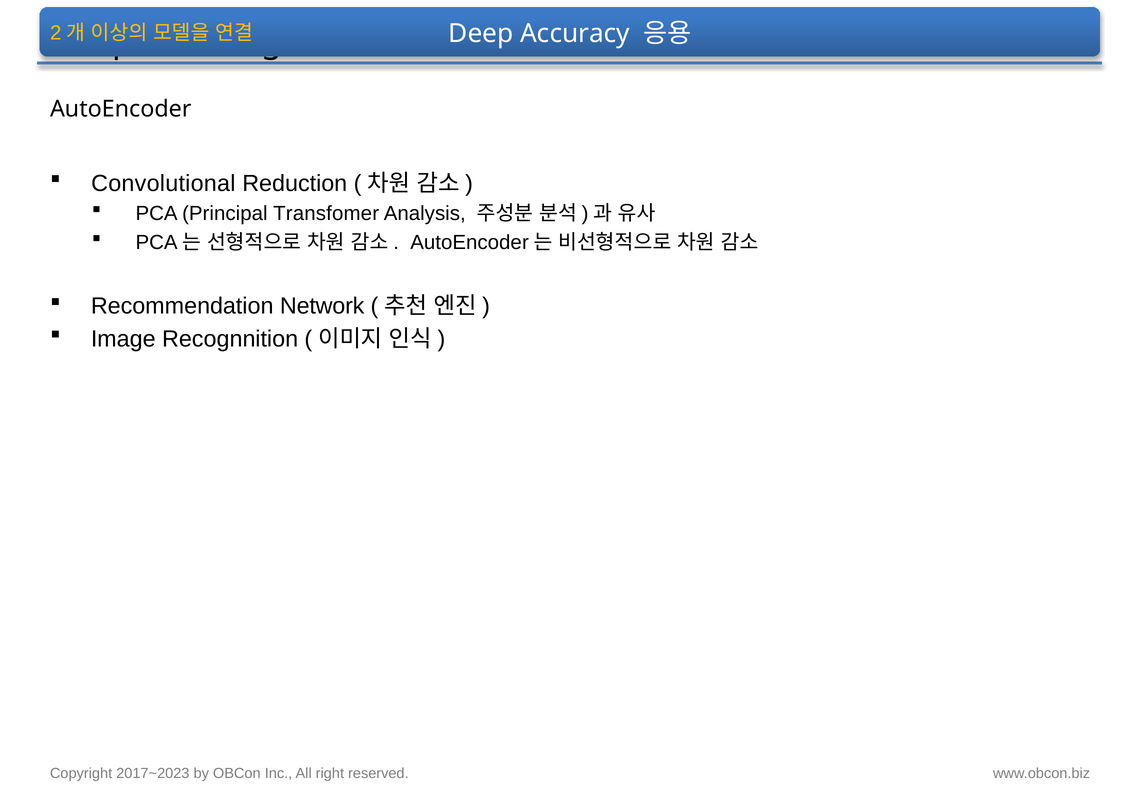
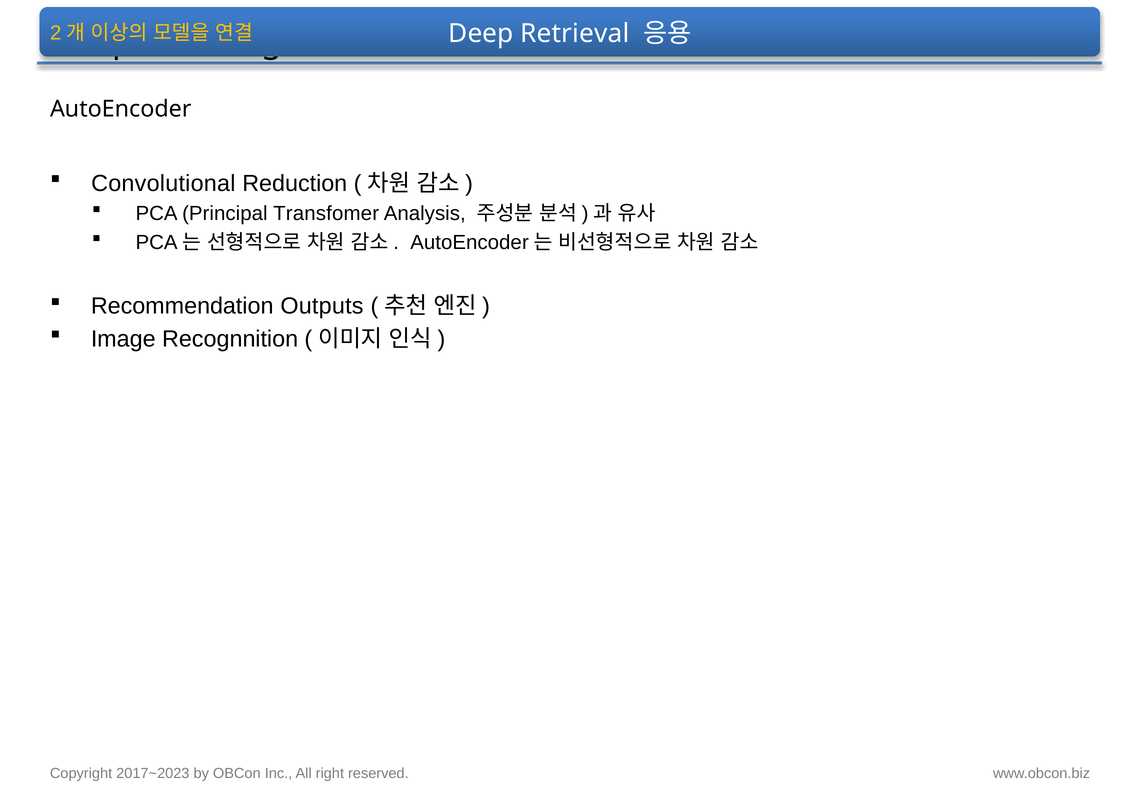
Accuracy: Accuracy -> Retrieval
Network: Network -> Outputs
